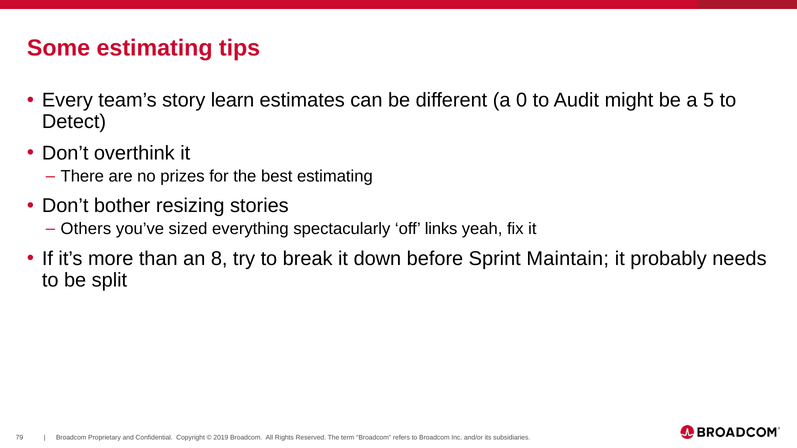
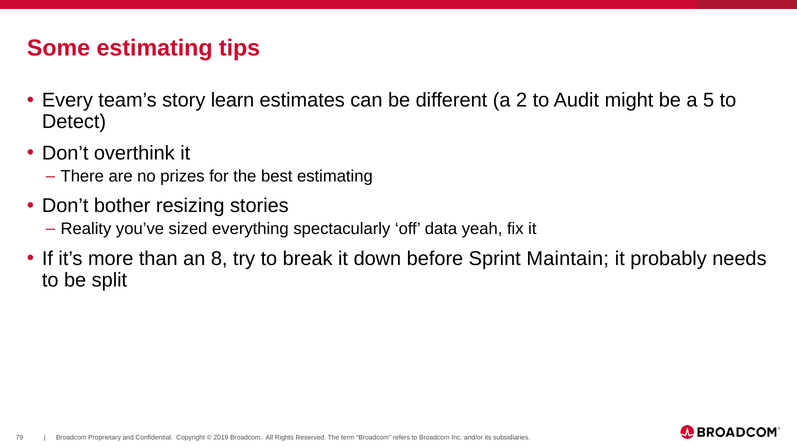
0: 0 -> 2
Others: Others -> Reality
links: links -> data
